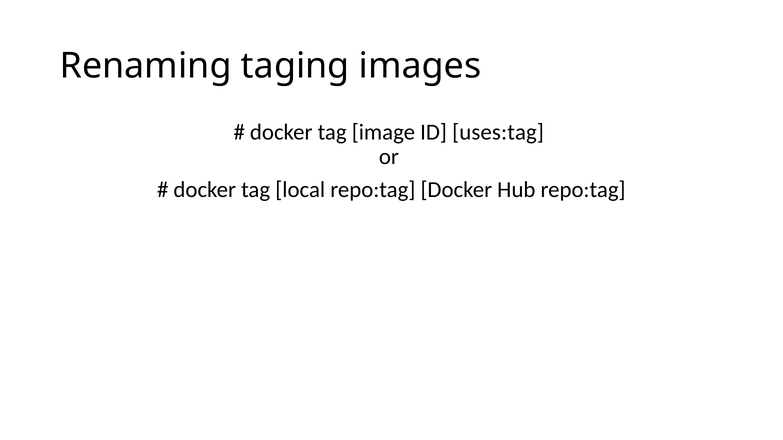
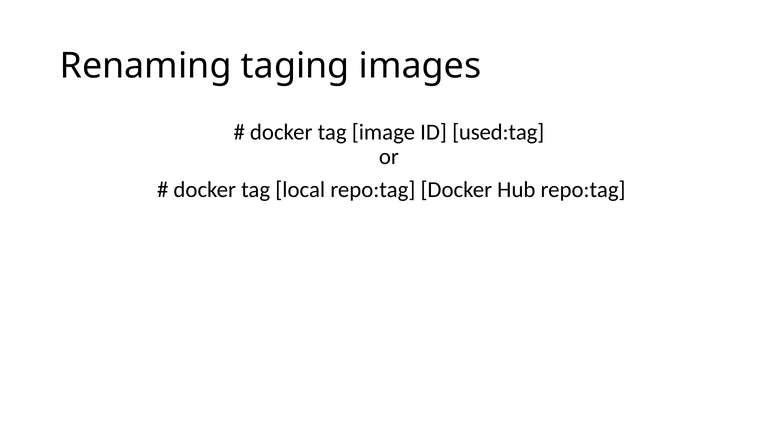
uses:tag: uses:tag -> used:tag
